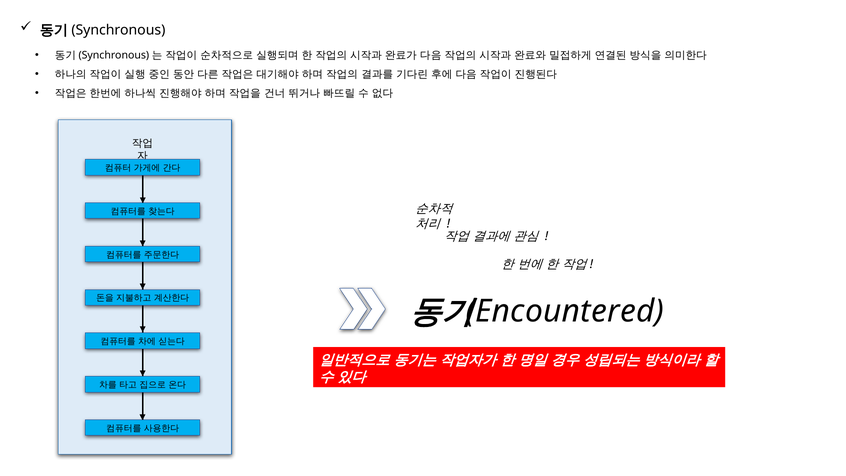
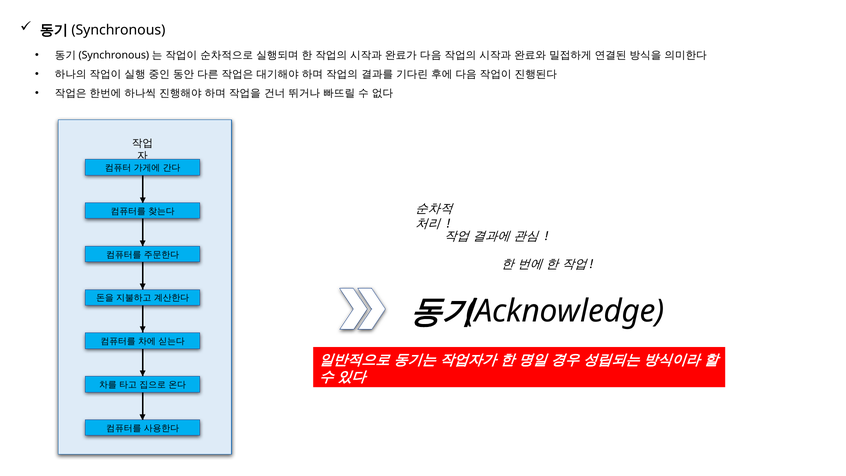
Encountered: Encountered -> Acknowledge
